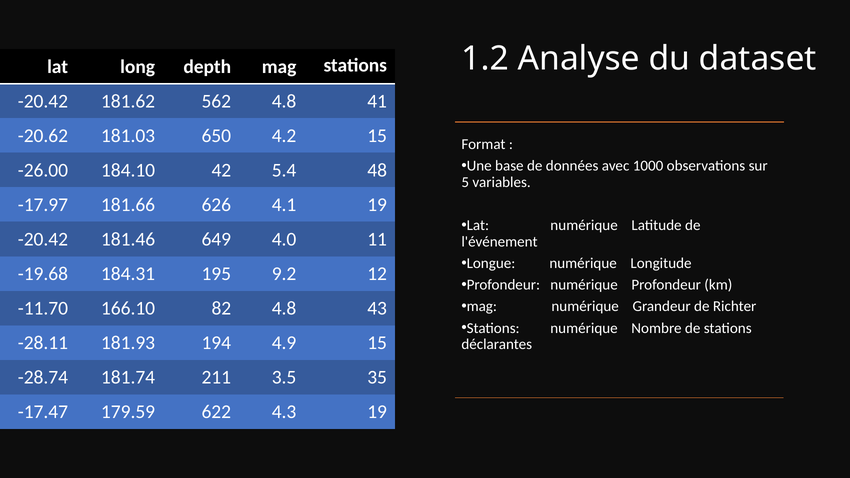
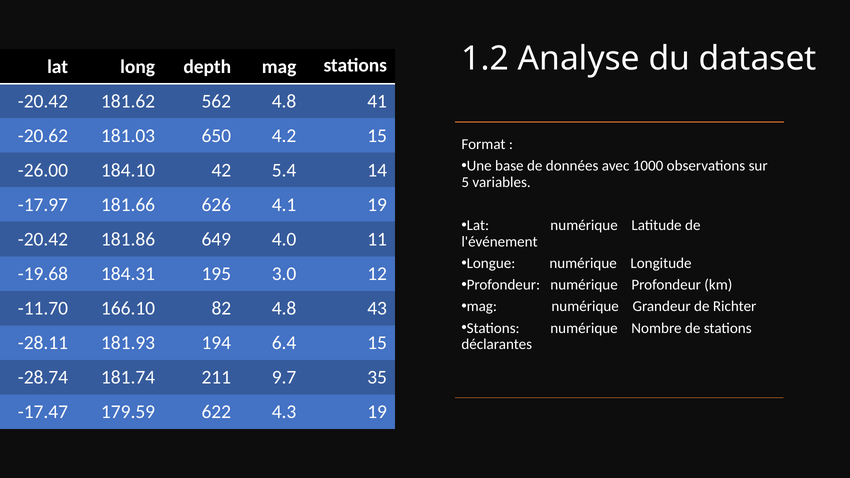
48: 48 -> 14
181.46: 181.46 -> 181.86
9.2: 9.2 -> 3.0
4.9: 4.9 -> 6.4
3.5: 3.5 -> 9.7
